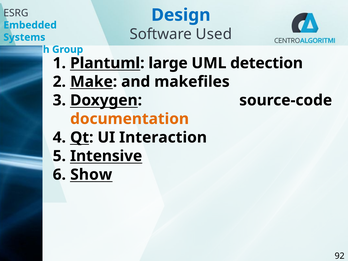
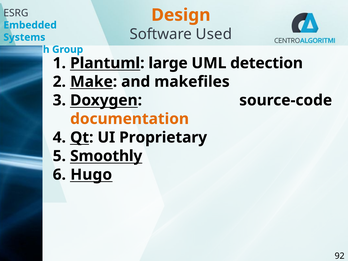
Design colour: blue -> orange
Interaction: Interaction -> Proprietary
Intensive: Intensive -> Smoothly
Show: Show -> Hugo
